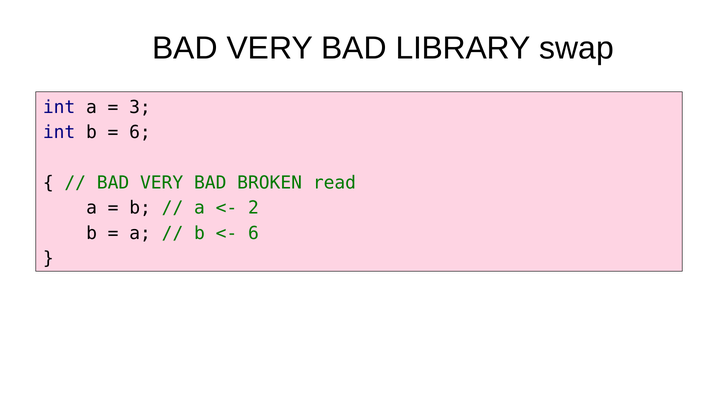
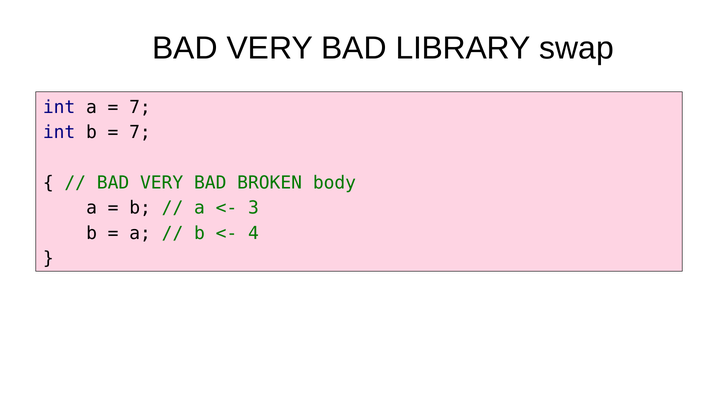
3 at (140, 107): 3 -> 7
6 at (140, 133): 6 -> 7
read: read -> body
2: 2 -> 3
6 at (253, 233): 6 -> 4
